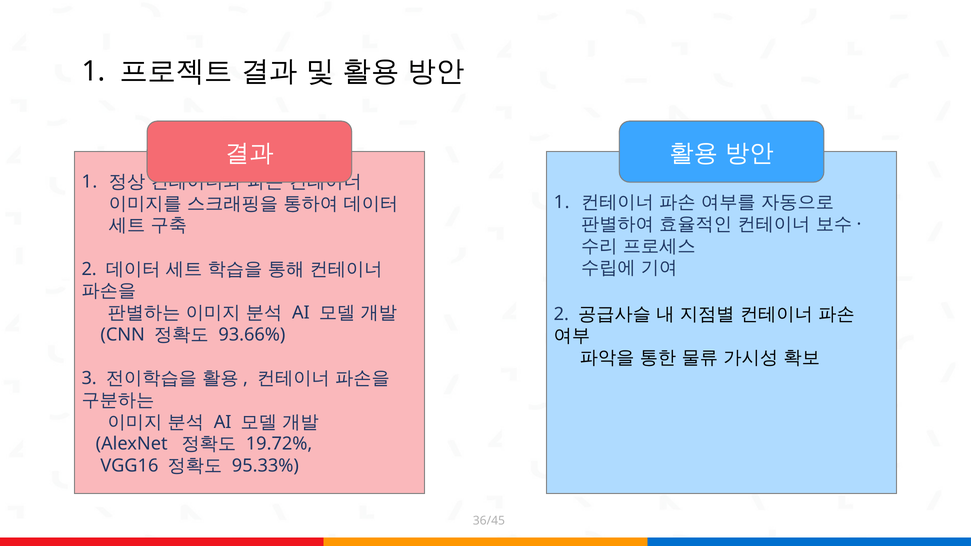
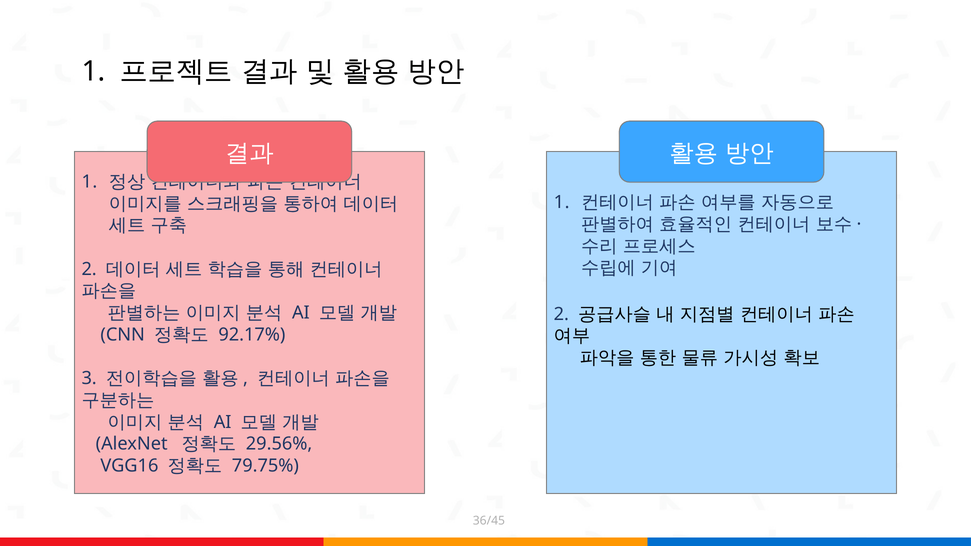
93.66%: 93.66% -> 92.17%
19.72%: 19.72% -> 29.56%
95.33%: 95.33% -> 79.75%
